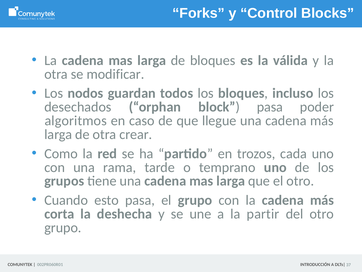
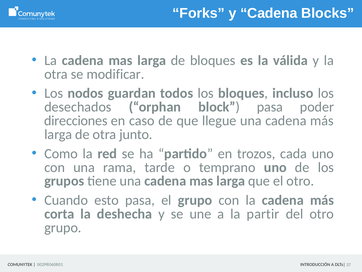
y Control: Control -> Cadena
algoritmos: algoritmos -> direcciones
crear: crear -> junto
